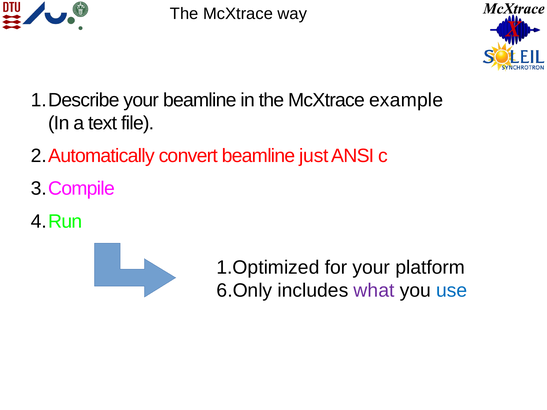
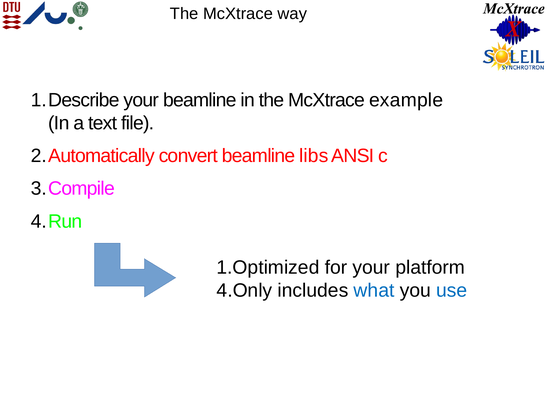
just: just -> libs
6.Only: 6.Only -> 4.Only
what colour: purple -> blue
